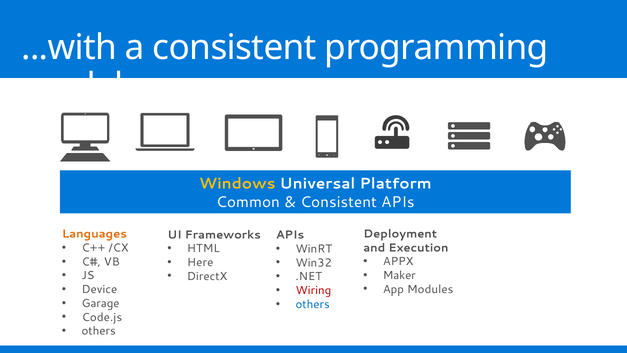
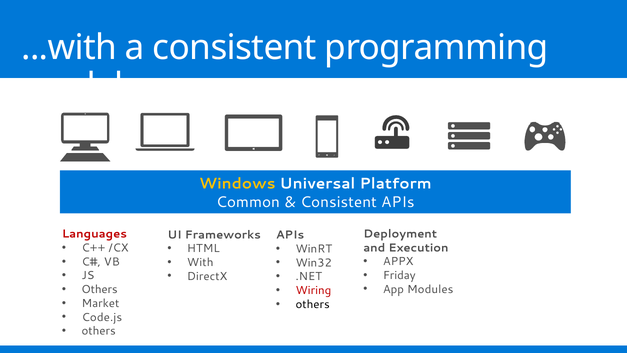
Languages colour: orange -> red
Here: Here -> With
Maker: Maker -> Friday
Device at (99, 289): Device -> Others
Garage: Garage -> Market
others at (313, 304) colour: blue -> black
